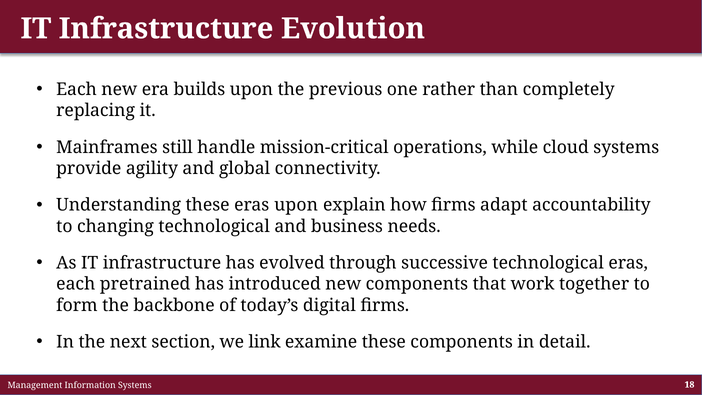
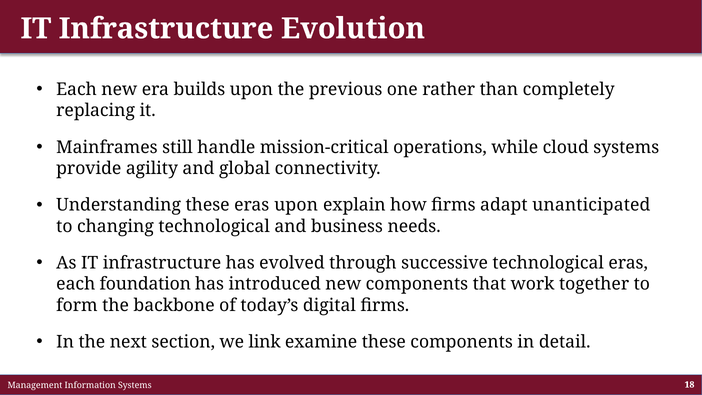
accountability: accountability -> unanticipated
pretrained: pretrained -> foundation
